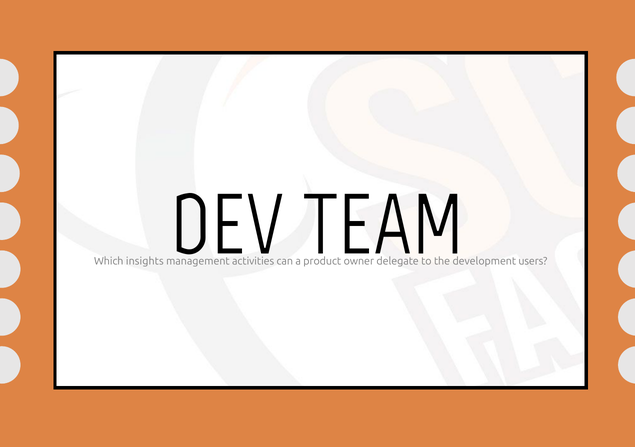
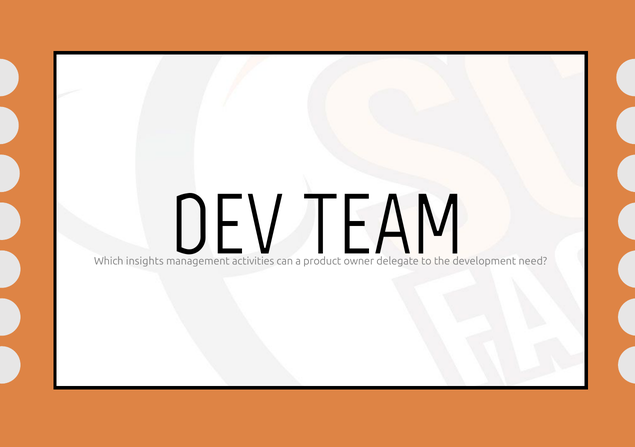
users: users -> need
